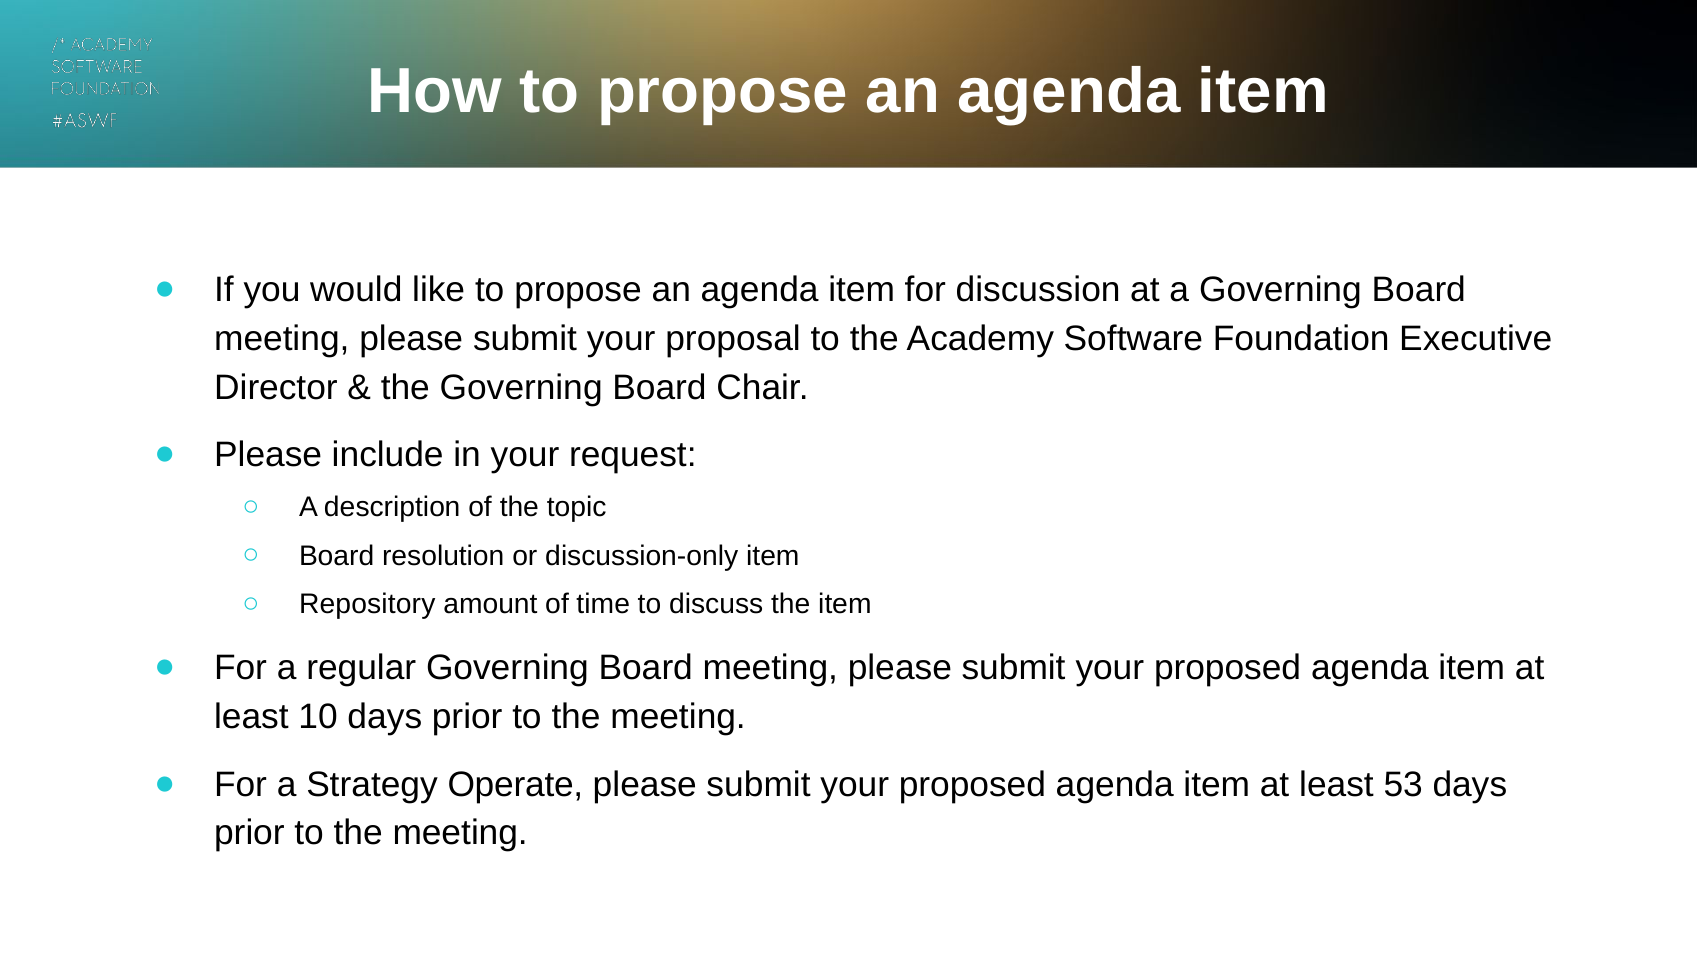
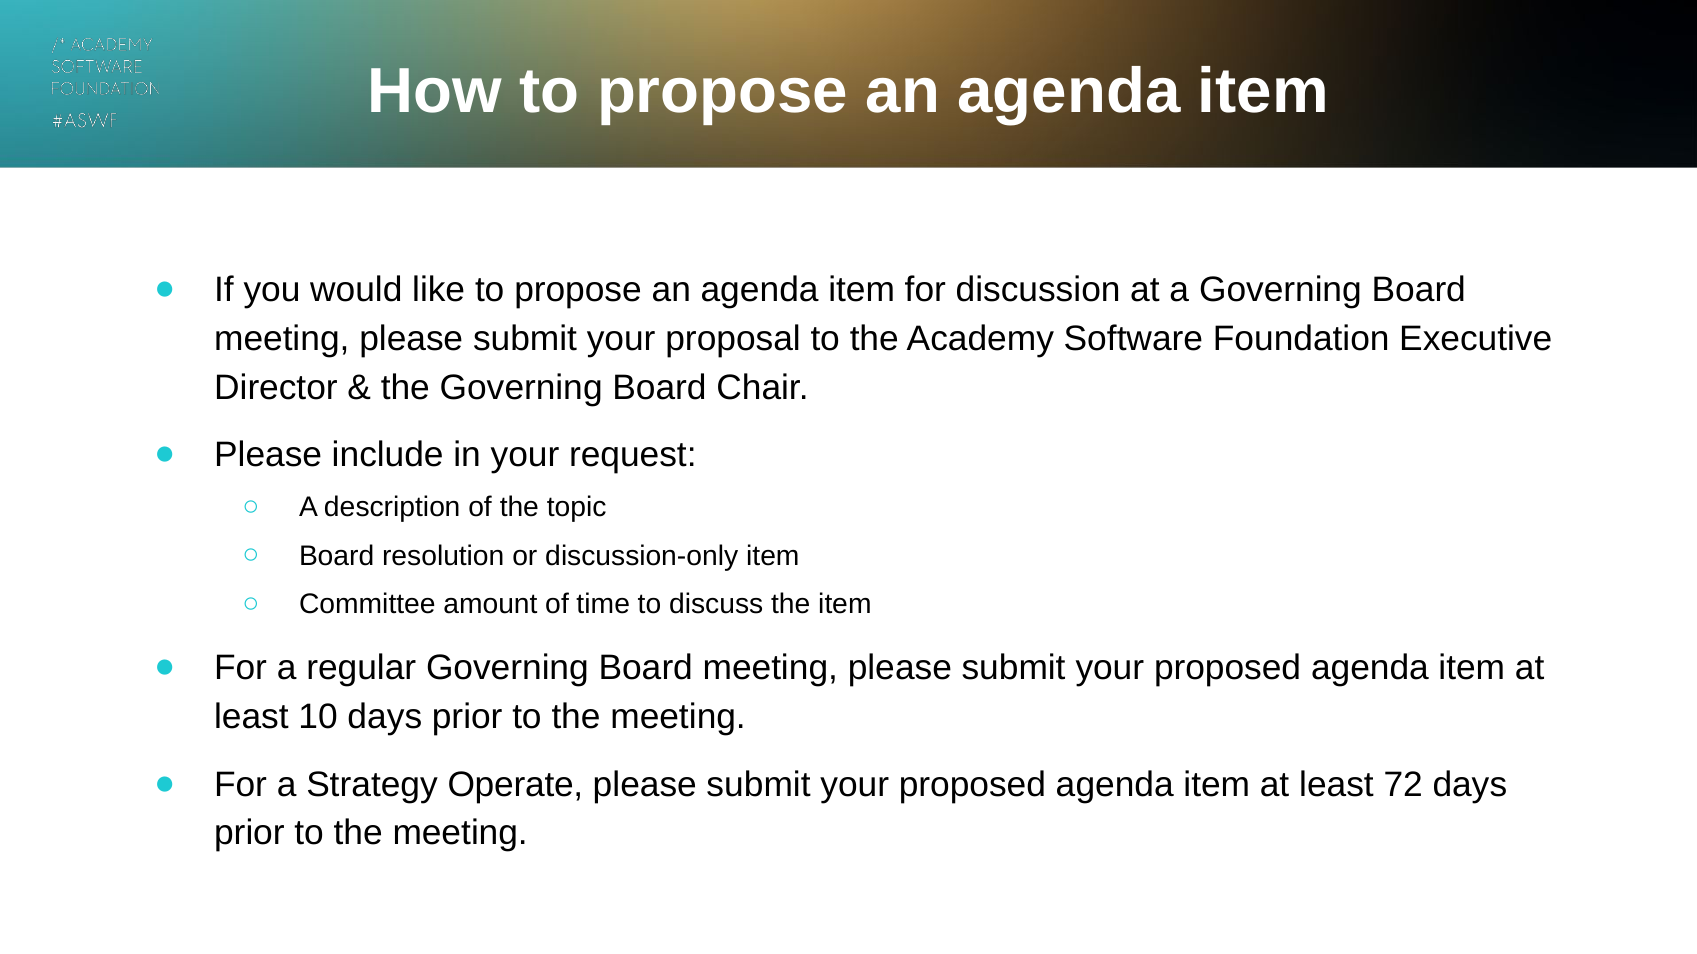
Repository: Repository -> Committee
53: 53 -> 72
